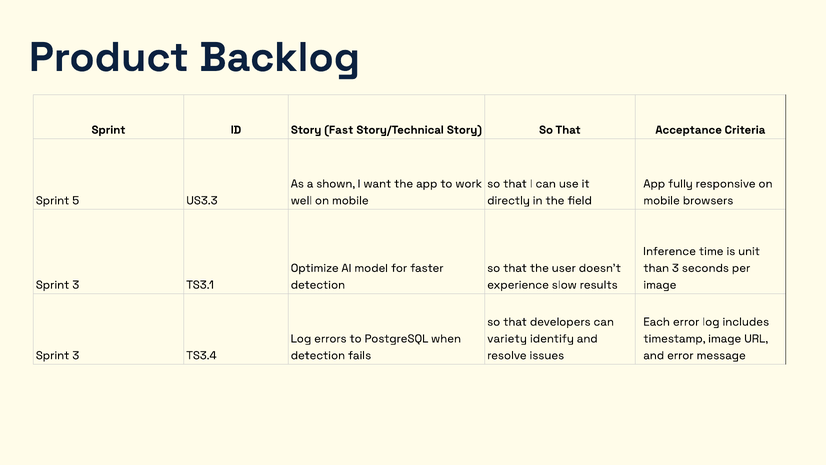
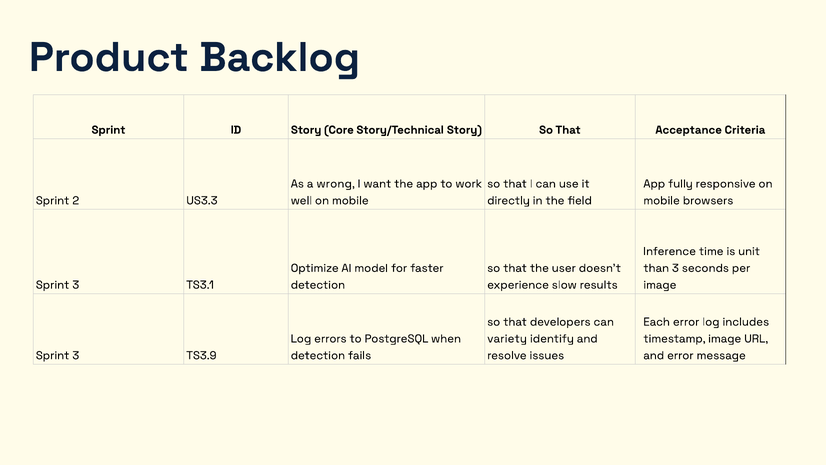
Fast: Fast -> Core
shown: shown -> wrong
5: 5 -> 2
TS3.4: TS3.4 -> TS3.9
